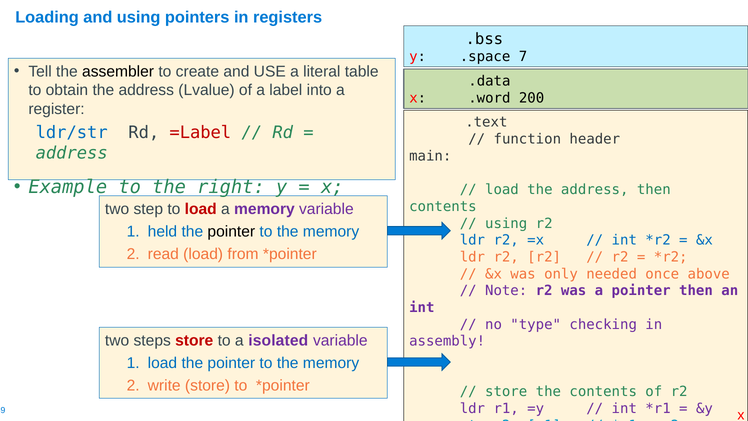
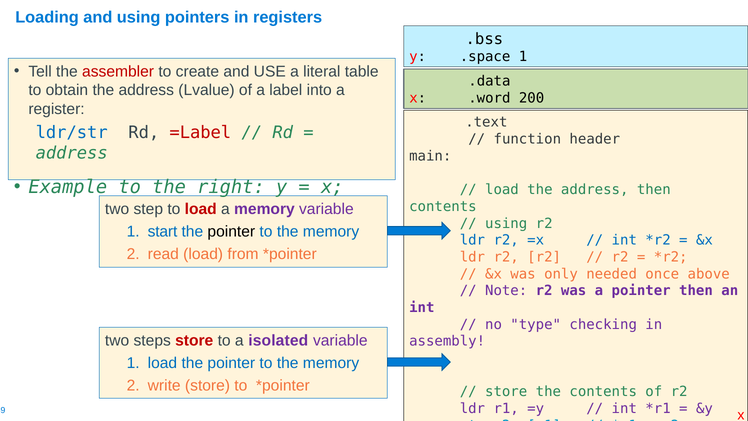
.space 7: 7 -> 1
assembler colour: black -> red
held: held -> start
